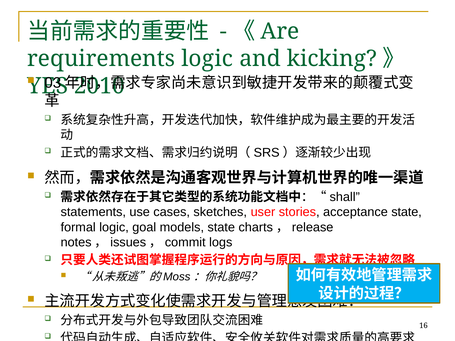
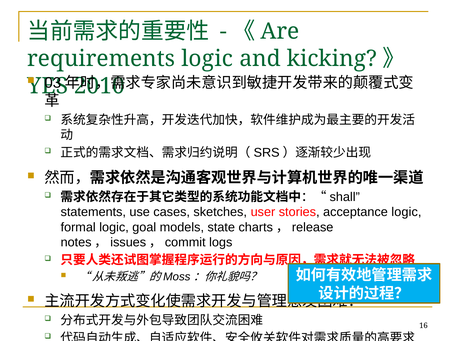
acceptance state: state -> logic
